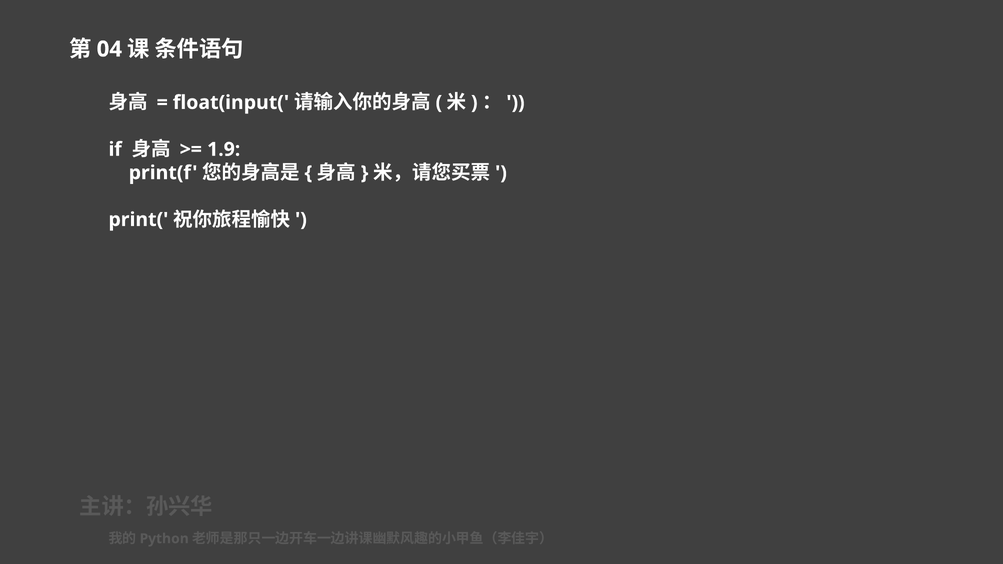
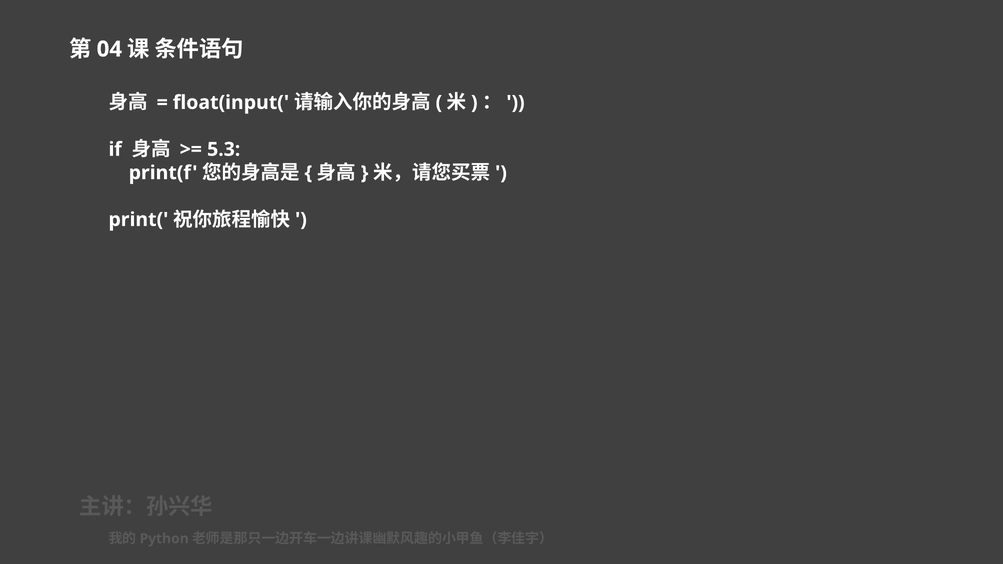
1.9: 1.9 -> 5.3
